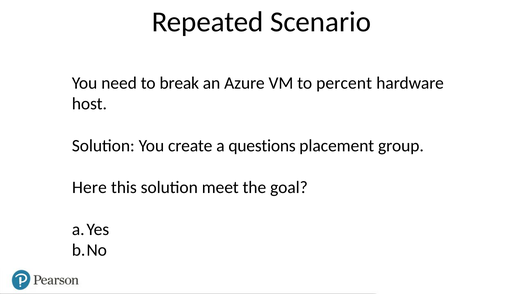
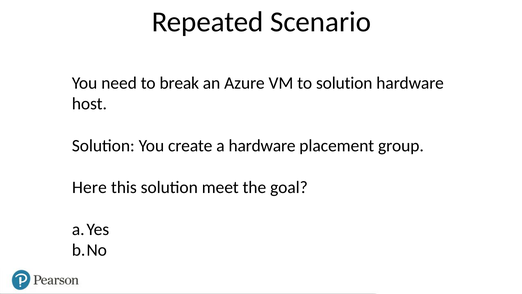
to percent: percent -> solution
a questions: questions -> hardware
